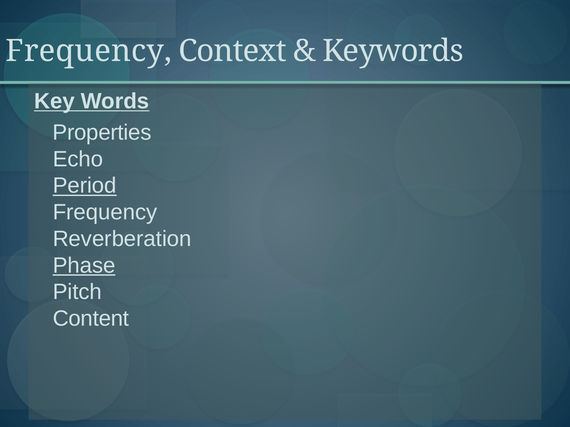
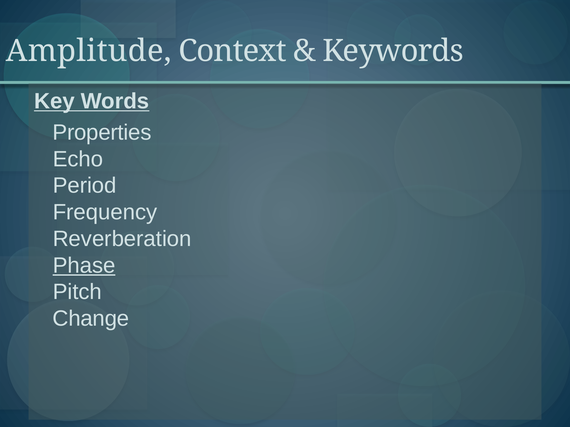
Frequency at (89, 51): Frequency -> Amplitude
Period underline: present -> none
Content: Content -> Change
